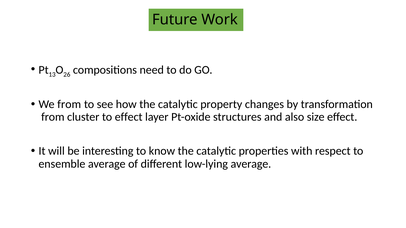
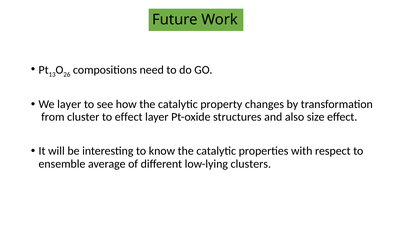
We from: from -> layer
low-lying average: average -> clusters
